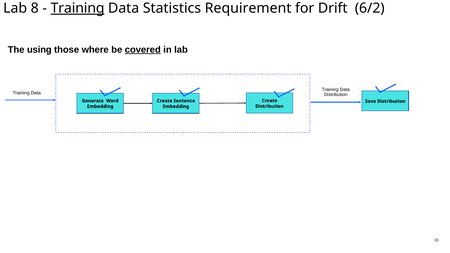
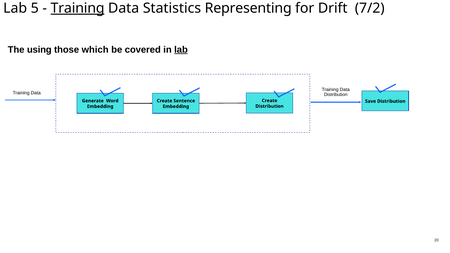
8: 8 -> 5
Requirement: Requirement -> Representing
6/2: 6/2 -> 7/2
where: where -> which
covered underline: present -> none
lab at (181, 50) underline: none -> present
